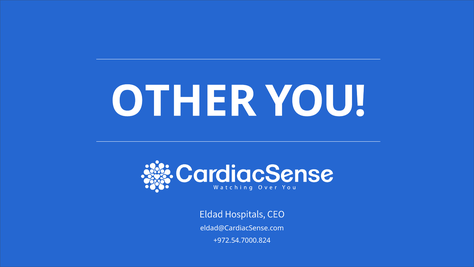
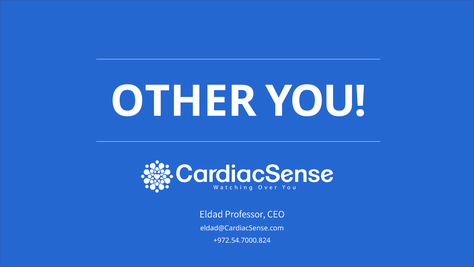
Hospitals: Hospitals -> Professor
